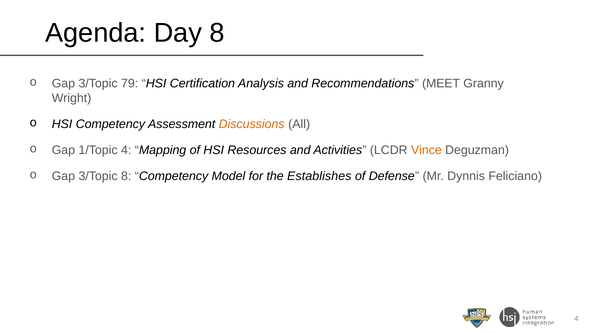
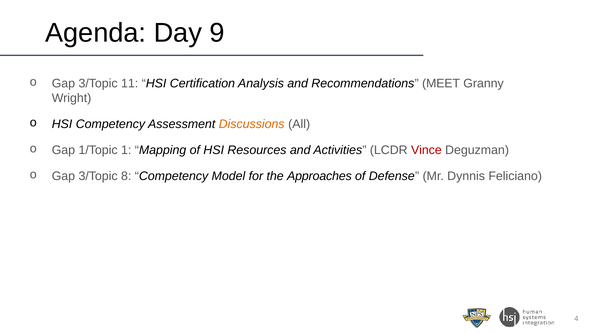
Day 8: 8 -> 9
79: 79 -> 11
1/Topic 4: 4 -> 1
Vince colour: orange -> red
Establishes: Establishes -> Approaches
